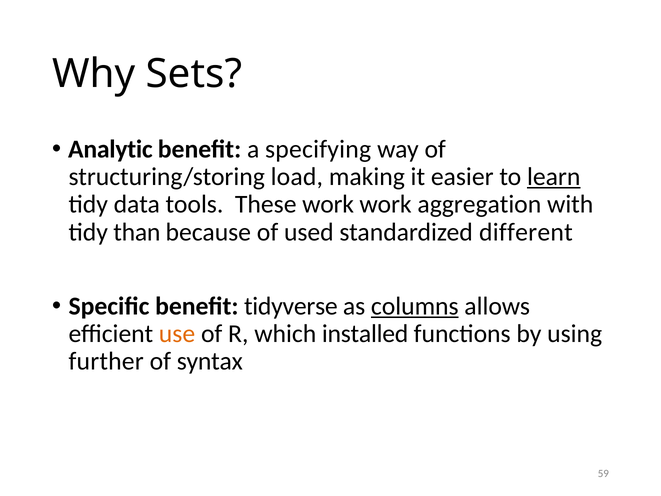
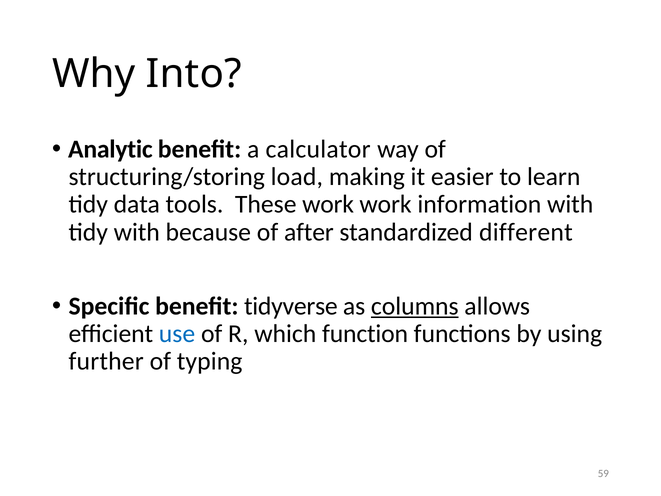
Sets: Sets -> Into
specifying: specifying -> calculator
learn underline: present -> none
aggregation: aggregation -> information
tidy than: than -> with
used: used -> after
use colour: orange -> blue
installed: installed -> function
syntax: syntax -> typing
